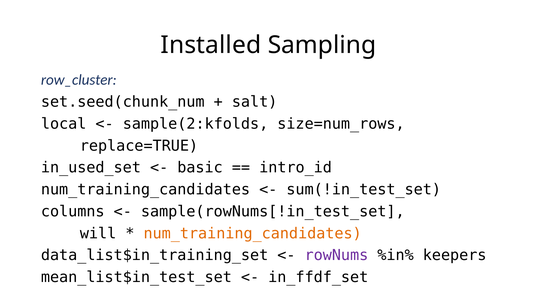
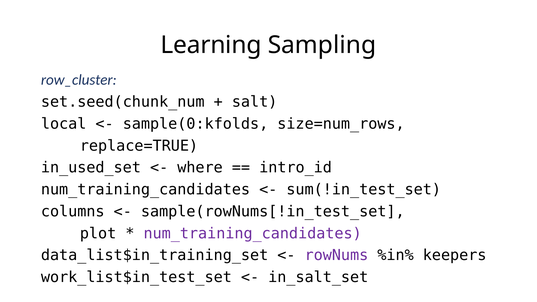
Installed: Installed -> Learning
sample(2:kfolds: sample(2:kfolds -> sample(0:kfolds
basic: basic -> where
will: will -> plot
num_training_candidates at (253, 233) colour: orange -> purple
mean_list$in_test_set: mean_list$in_test_set -> work_list$in_test_set
in_ffdf_set: in_ffdf_set -> in_salt_set
